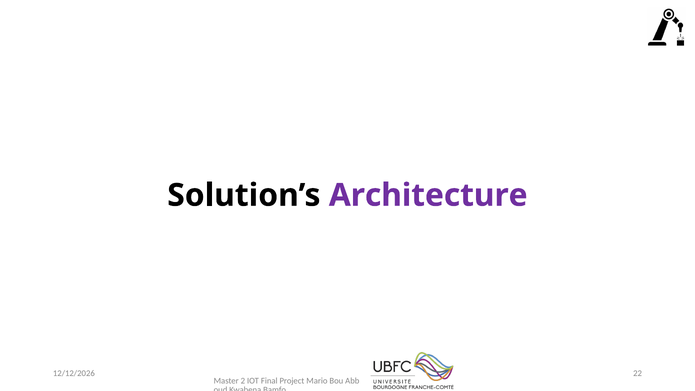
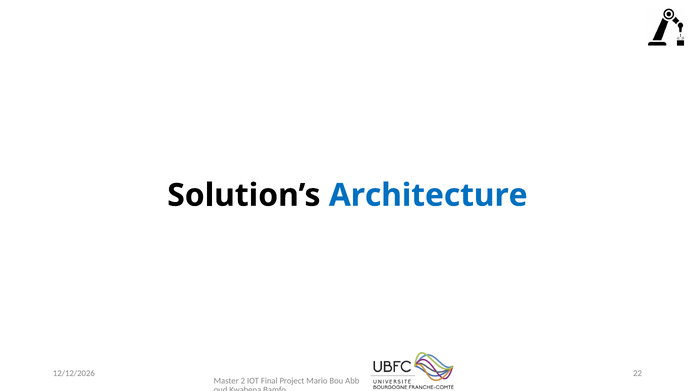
Architecture colour: purple -> blue
